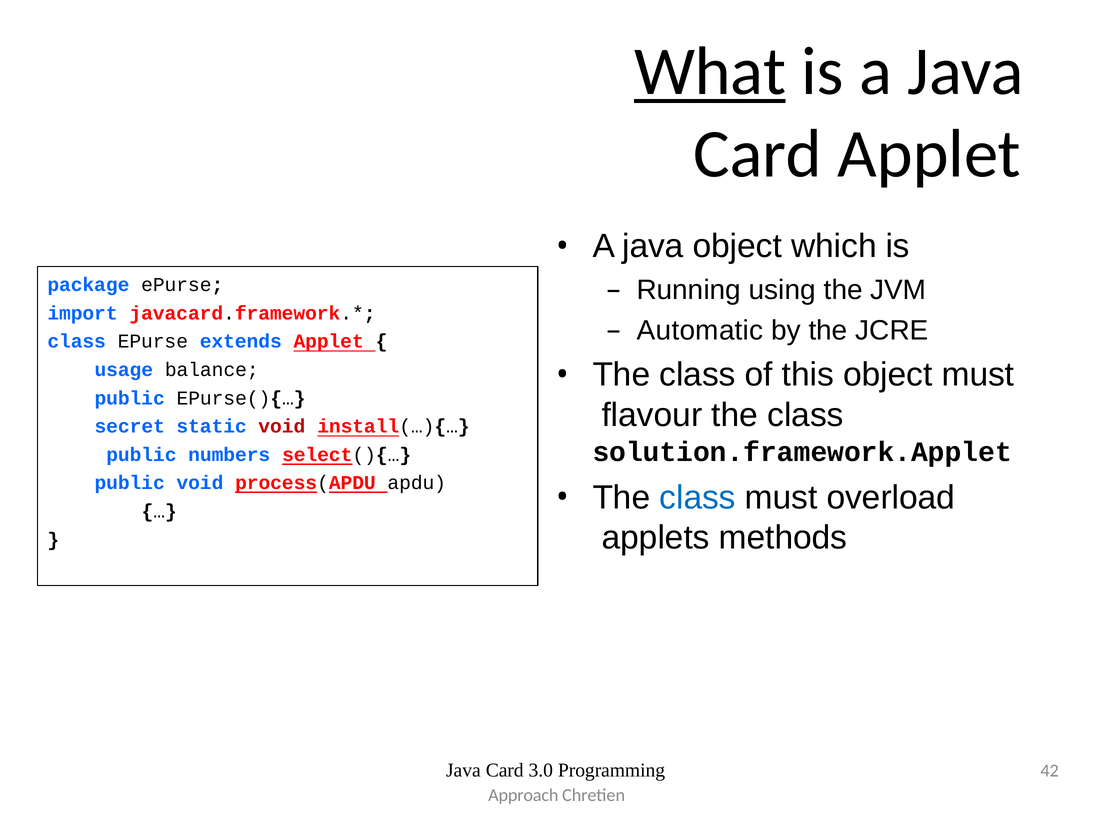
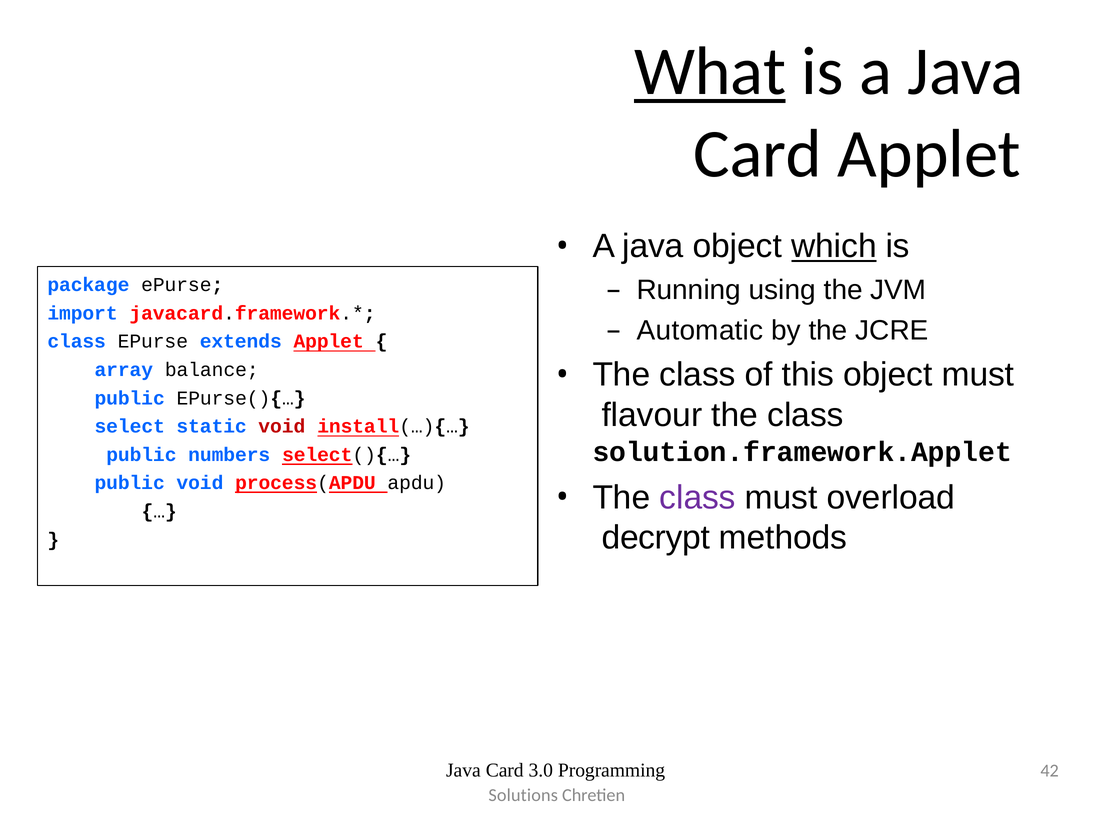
which underline: none -> present
usage: usage -> array
secret: secret -> select
class at (698, 498) colour: blue -> purple
applets: applets -> decrypt
Approach: Approach -> Solutions
